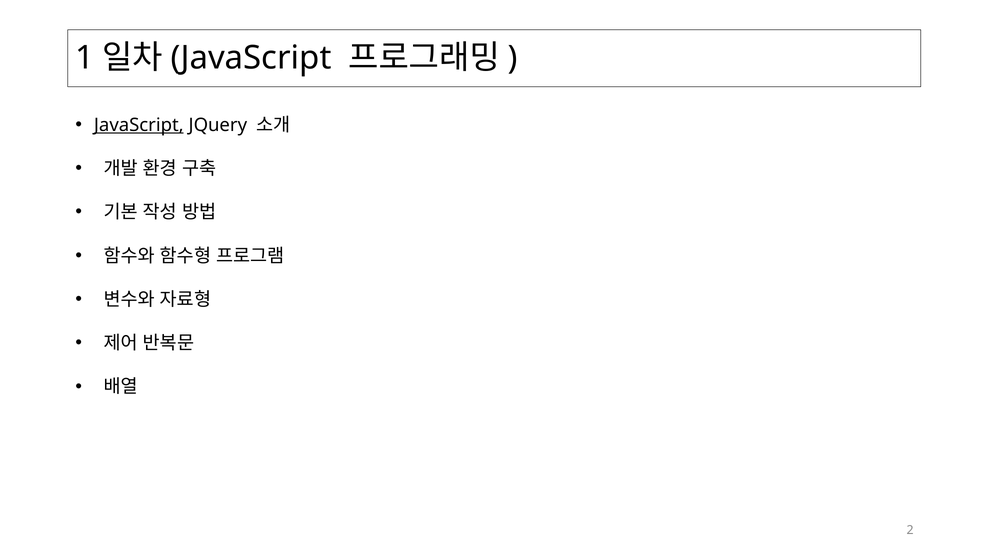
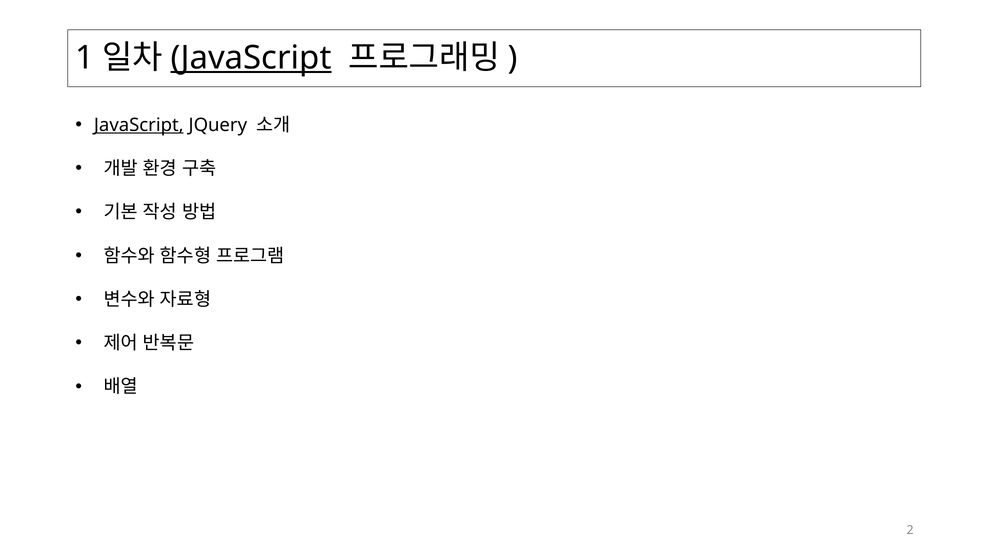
JavaScript at (251, 58) underline: none -> present
